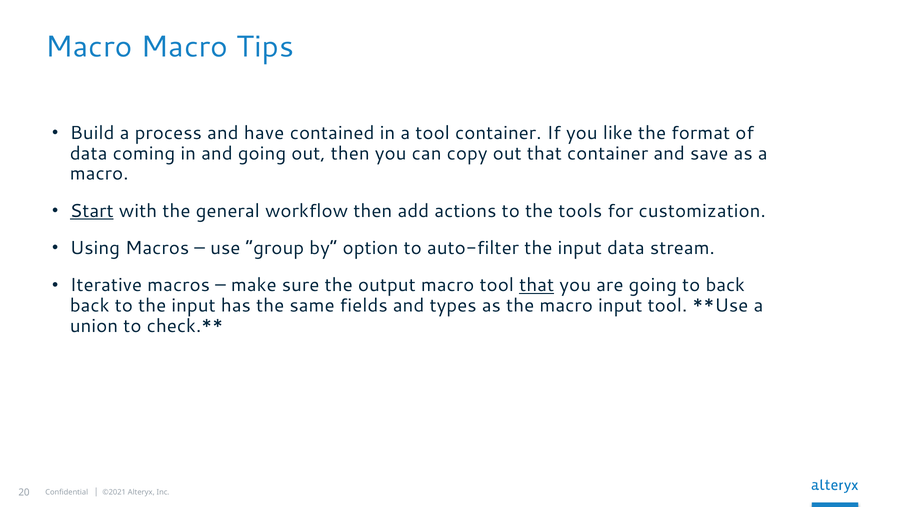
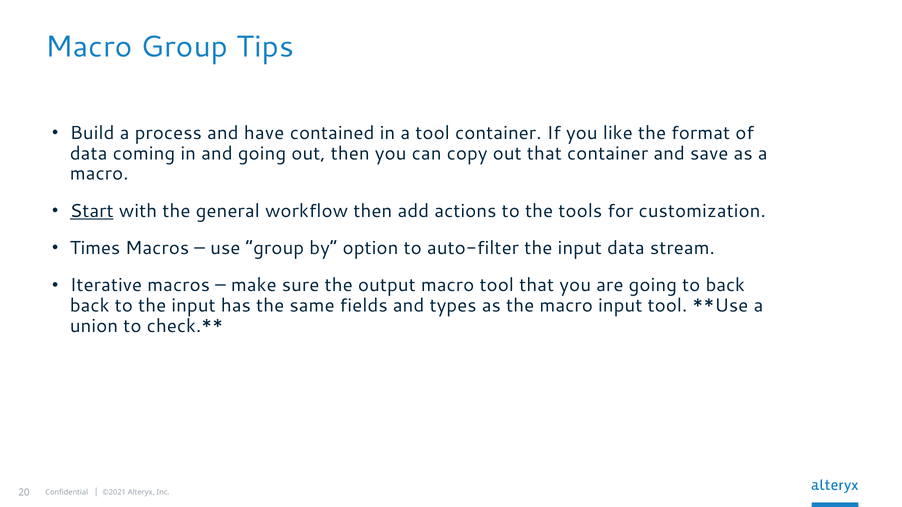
Macro Macro: Macro -> Group
Using: Using -> Times
that at (537, 286) underline: present -> none
